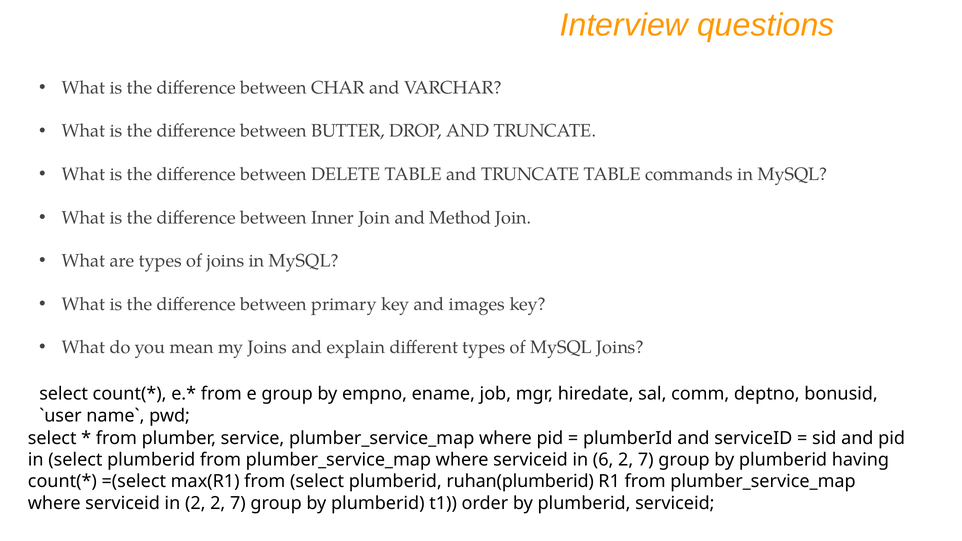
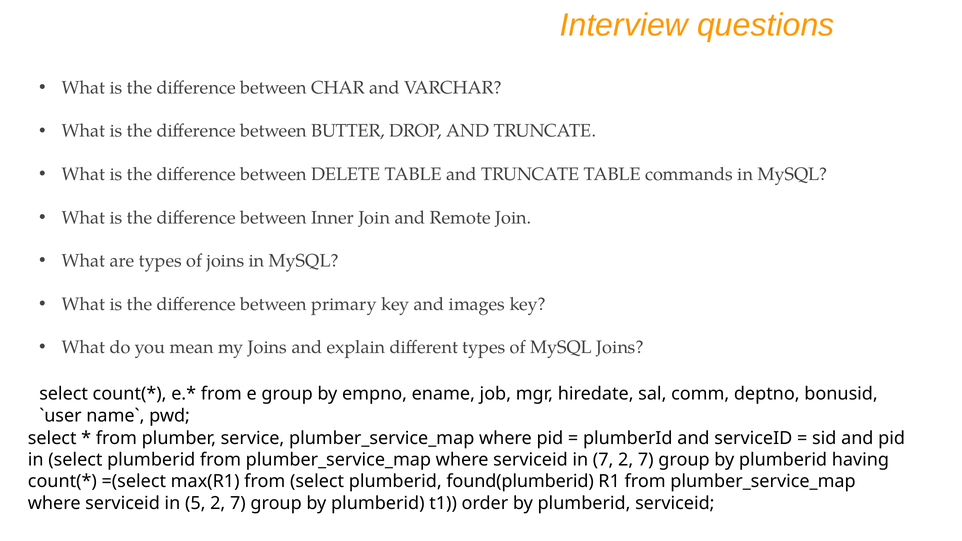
Method: Method -> Remote
in 6: 6 -> 7
ruhan(plumberid: ruhan(plumberid -> found(plumberid
in 2: 2 -> 5
